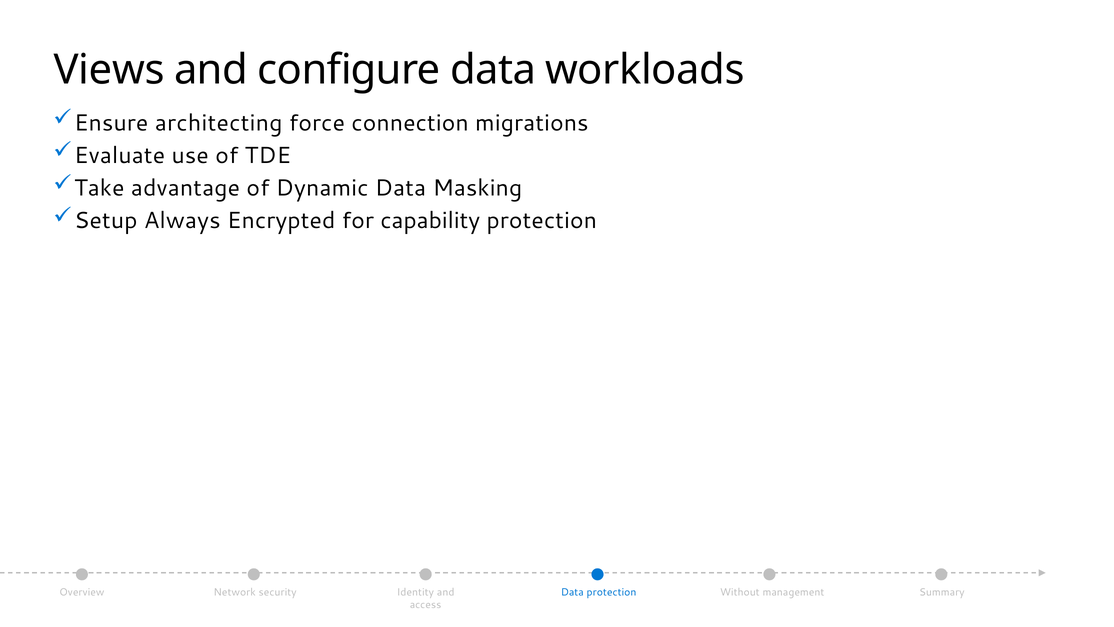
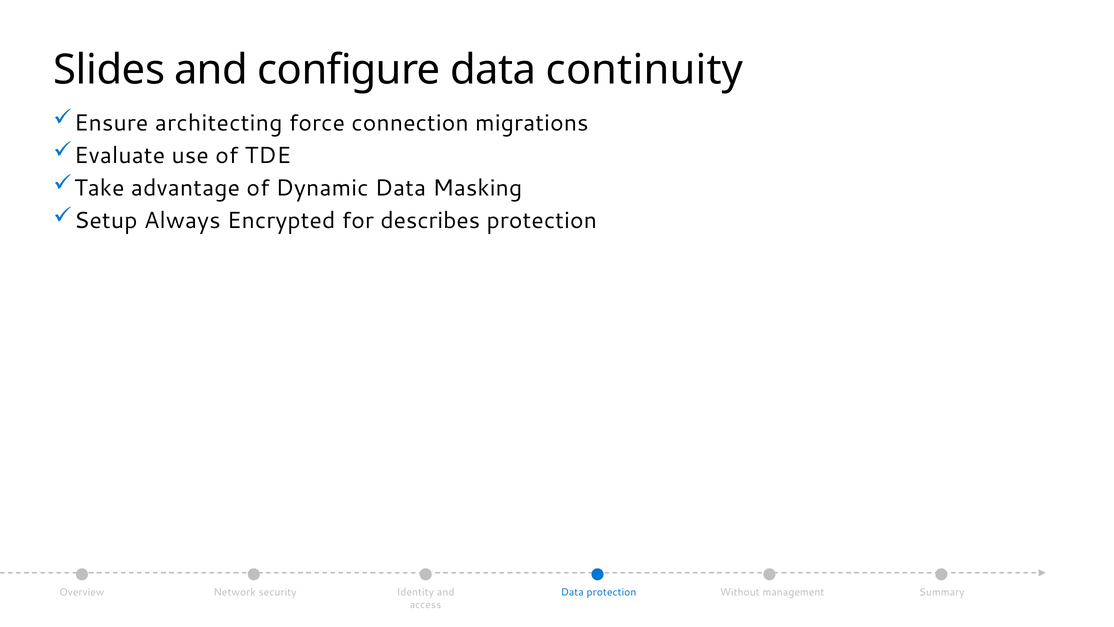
Views: Views -> Slides
workloads: workloads -> continuity
capability: capability -> describes
